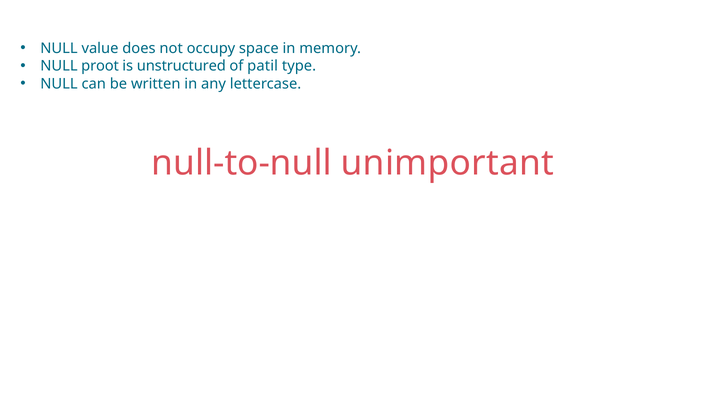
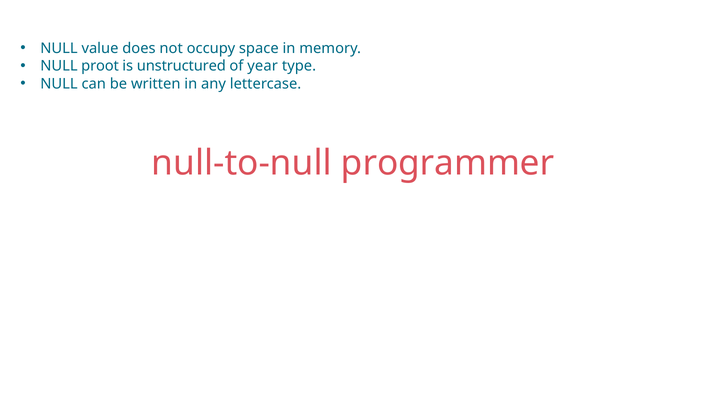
patil: patil -> year
unimportant: unimportant -> programmer
